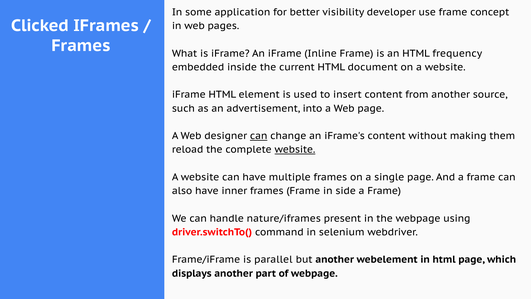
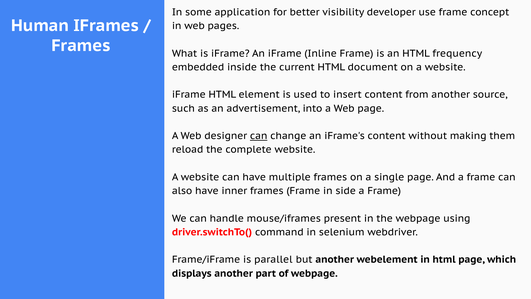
Clicked: Clicked -> Human
website at (295, 150) underline: present -> none
nature/iframes: nature/iframes -> mouse/iframes
